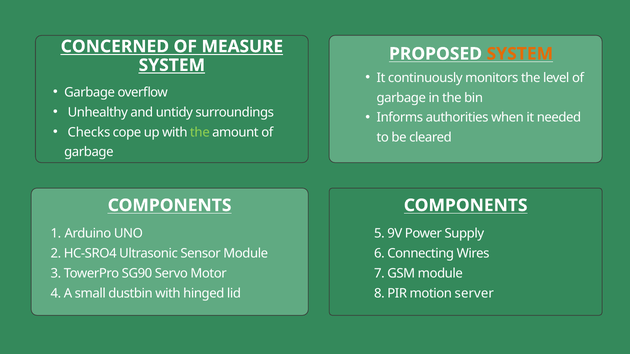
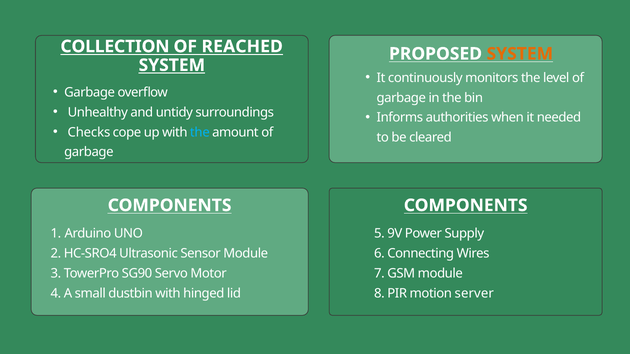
CONCERNED: CONCERNED -> COLLECTION
MEASURE: MEASURE -> REACHED
the at (200, 132) colour: light green -> light blue
